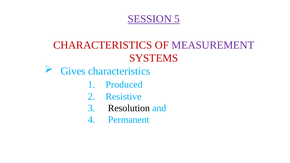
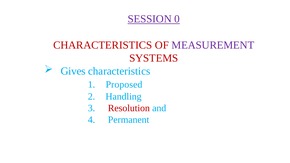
5: 5 -> 0
Produced: Produced -> Proposed
Resistive: Resistive -> Handling
Resolution colour: black -> red
